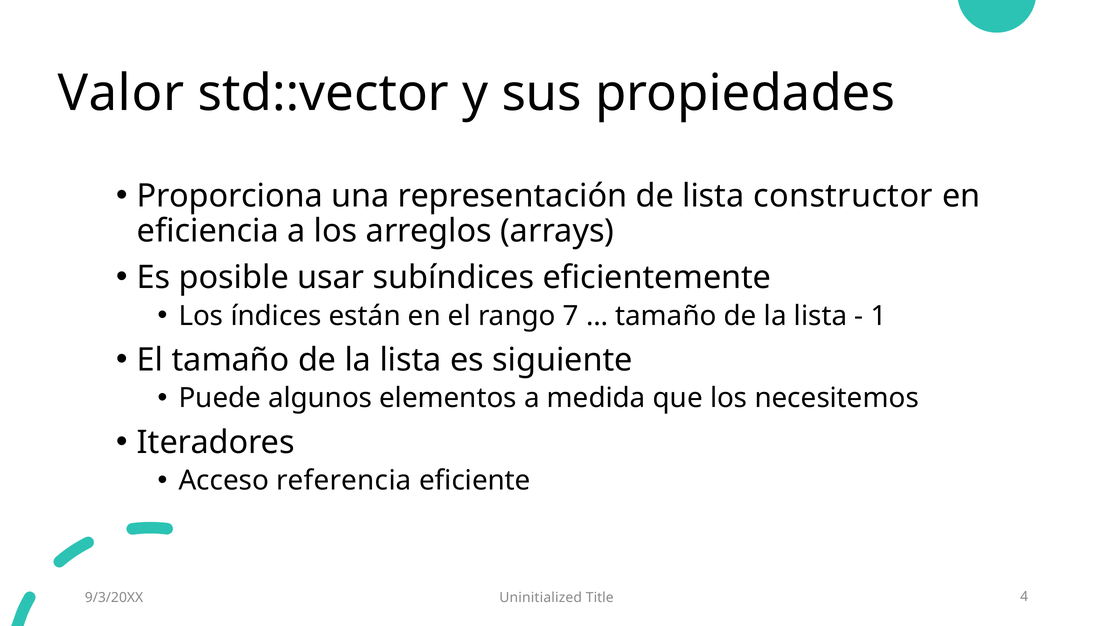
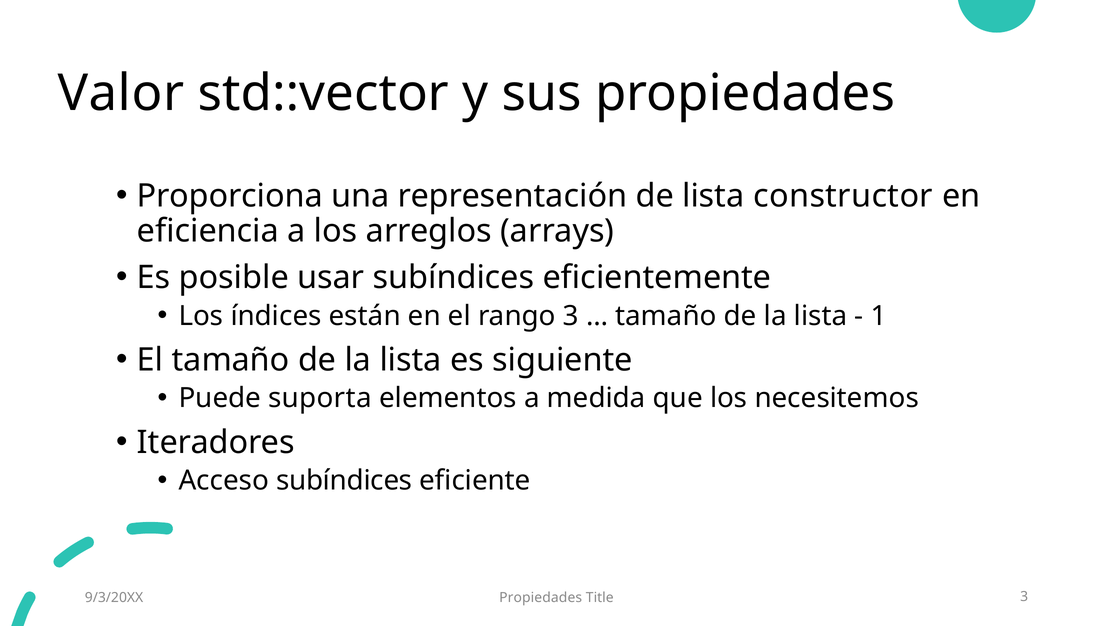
rango 7: 7 -> 3
algunos: algunos -> suporta
Acceso referencia: referencia -> subíndices
9/3/20XX Uninitialized: Uninitialized -> Propiedades
Title 4: 4 -> 3
